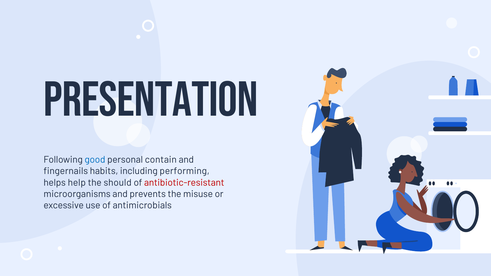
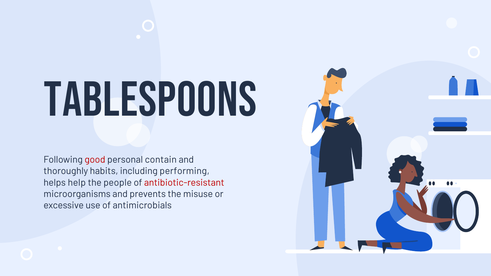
PRESENTATION: PRESENTATION -> TABLESPOONS
good colour: blue -> red
fingernails: fingernails -> thoroughly
should: should -> people
